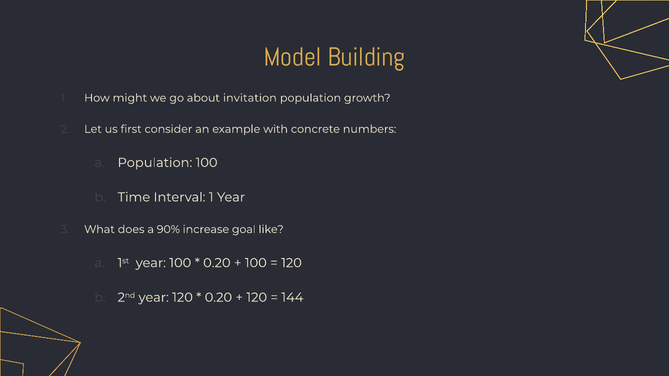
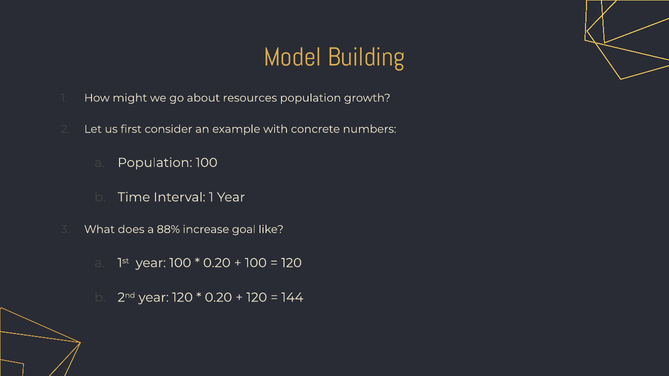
invitation: invitation -> resources
90%: 90% -> 88%
